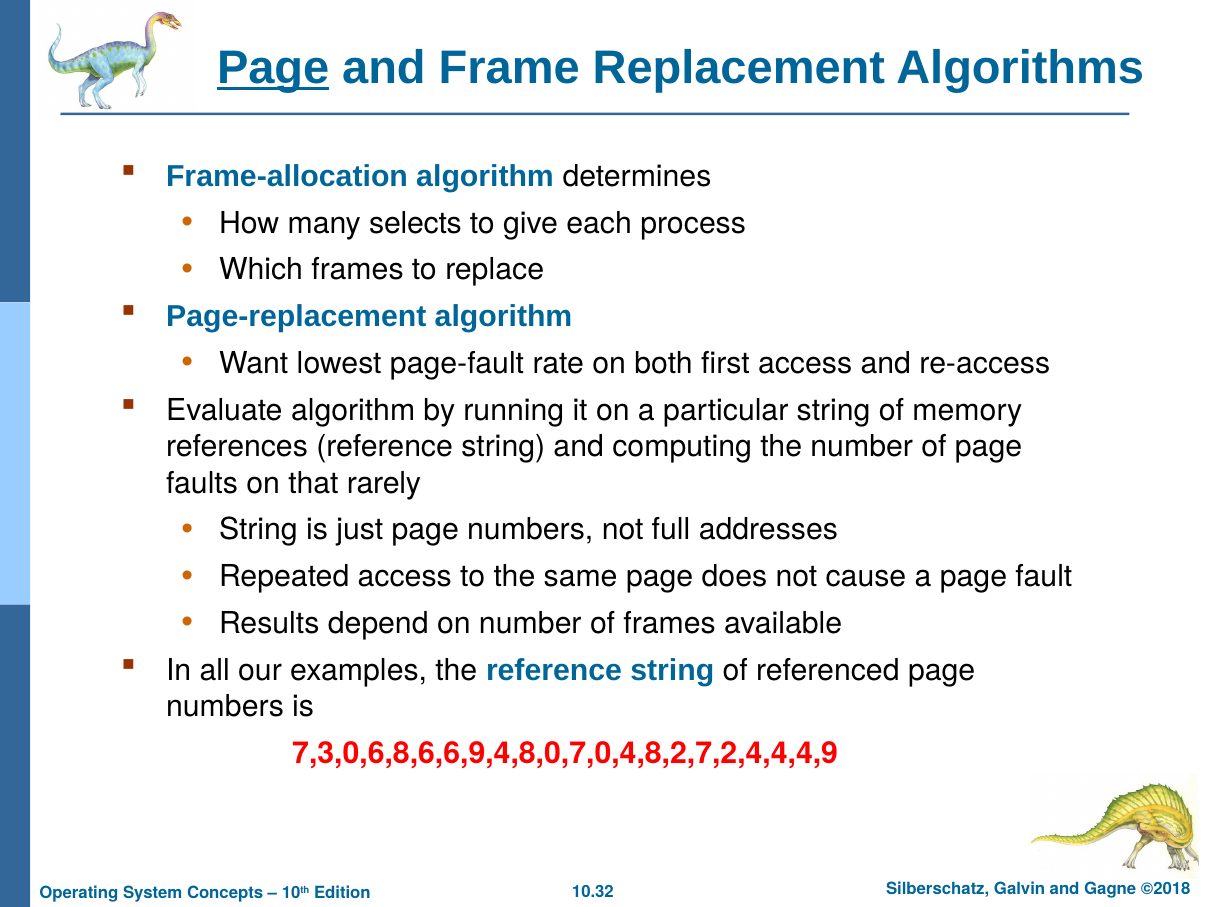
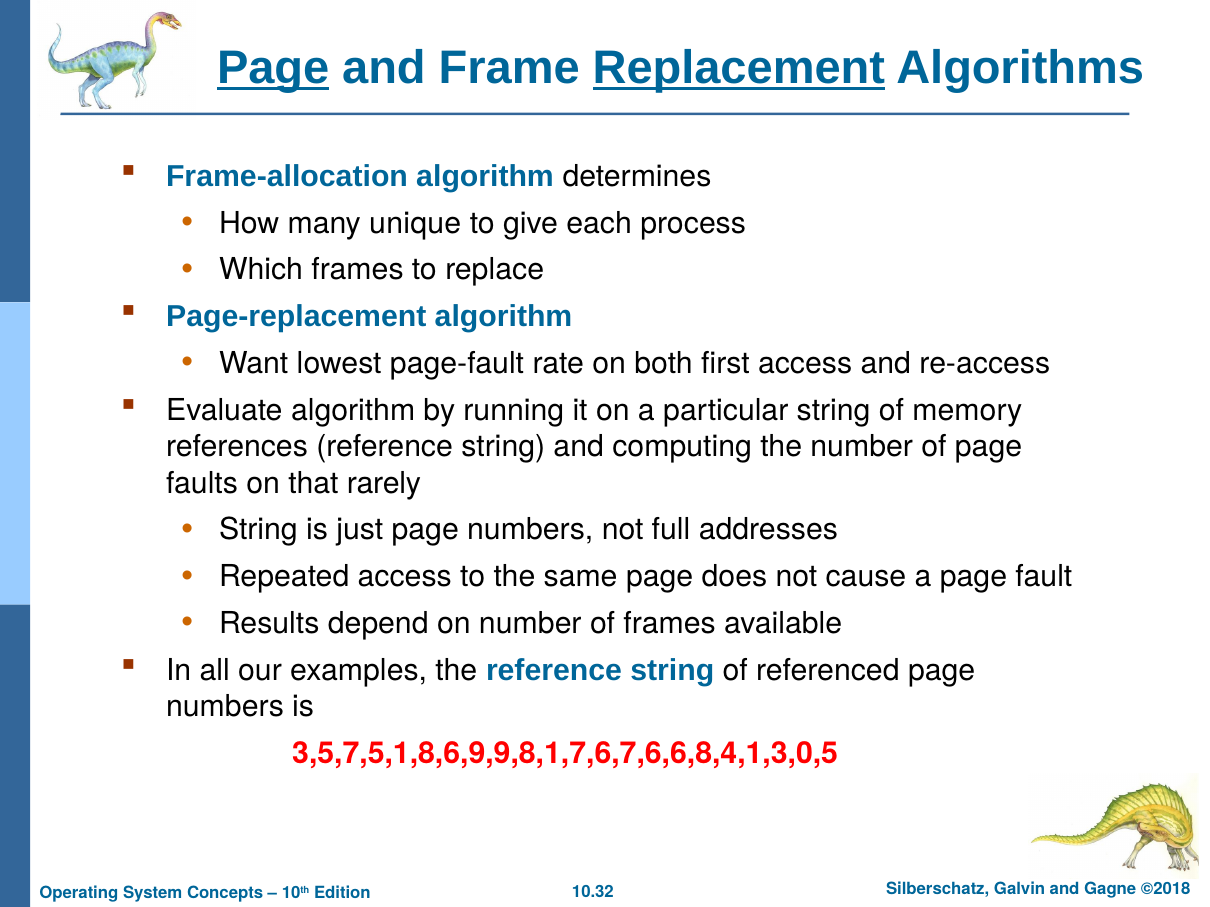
Replacement underline: none -> present
selects: selects -> unique
7,3,0,6,8,6,6,9,4,8,0,7,0,4,8,2,7,2,4,4,4,9: 7,3,0,6,8,6,6,9,4,8,0,7,0,4,8,2,7,2,4,4,4,9 -> 3,5,7,5,1,8,6,9,9,8,1,7,6,7,6,6,8,4,1,3,0,5
